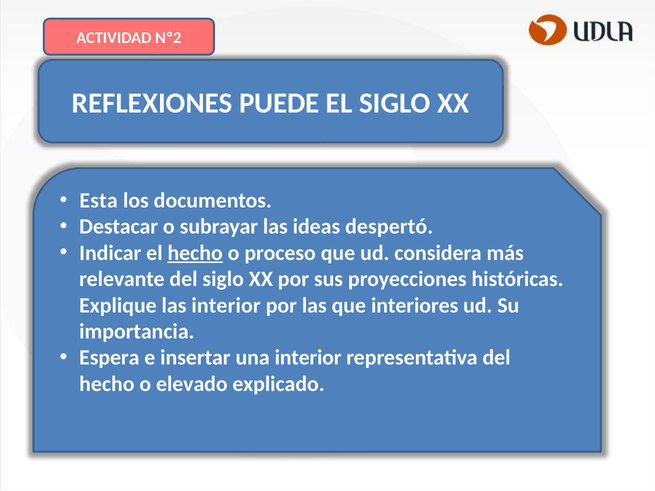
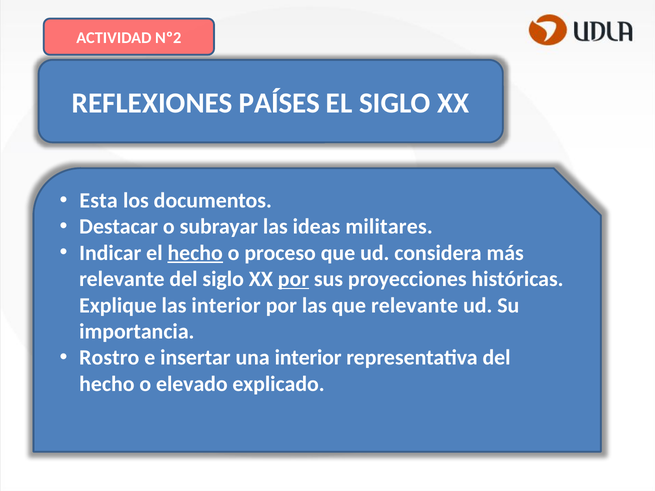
PUEDE: PUEDE -> PAÍSES
despertó: despertó -> militares
por at (293, 279) underline: none -> present
que interiores: interiores -> relevante
Espera: Espera -> Rostro
